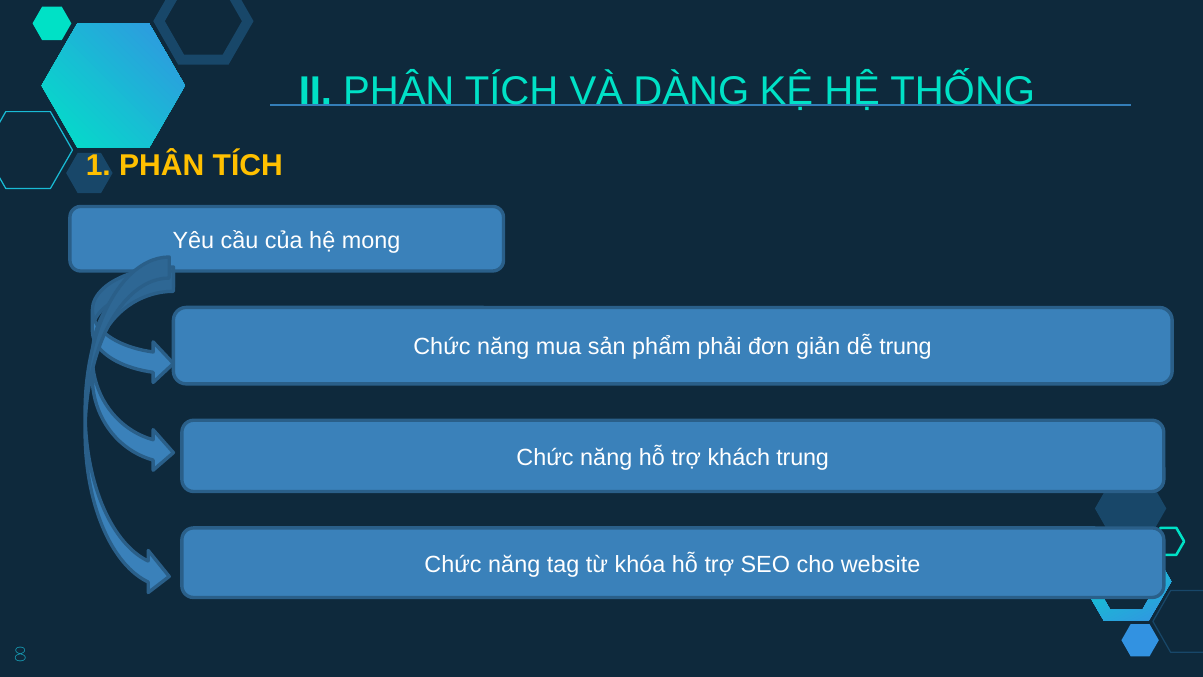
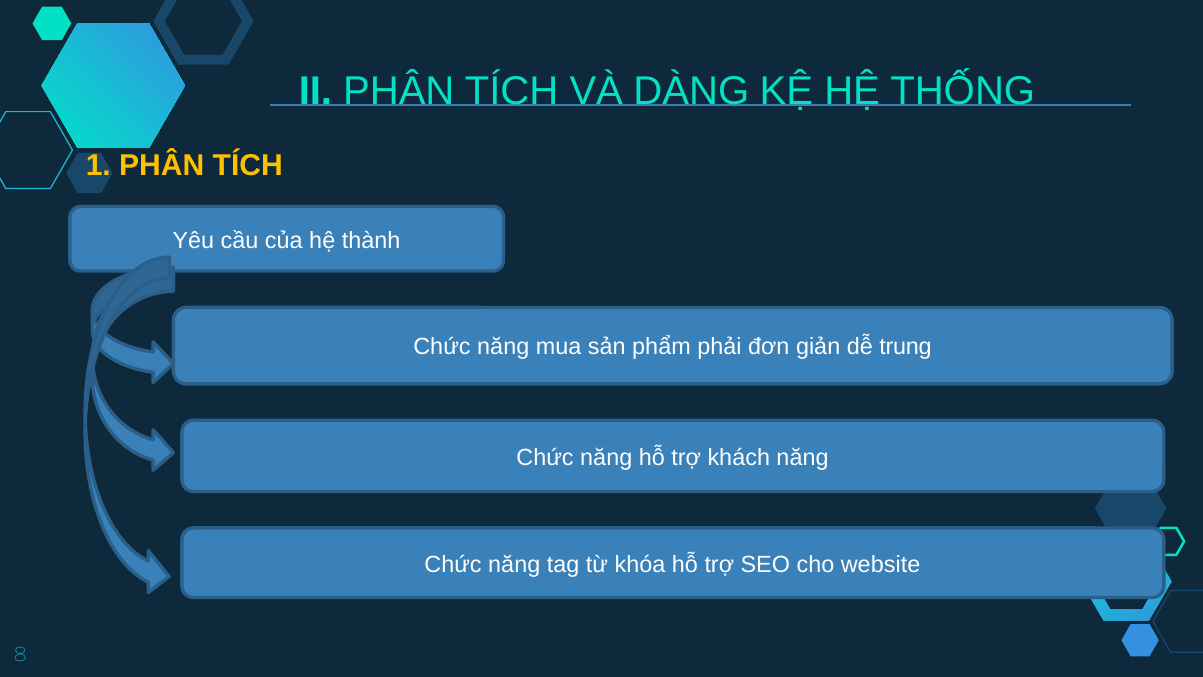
mong: mong -> thành
khách trung: trung -> năng
